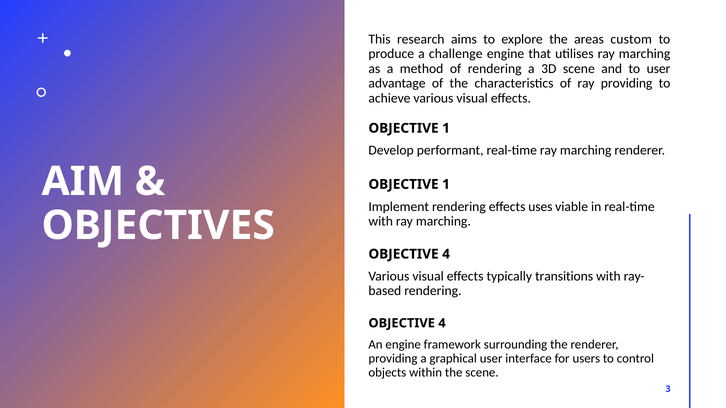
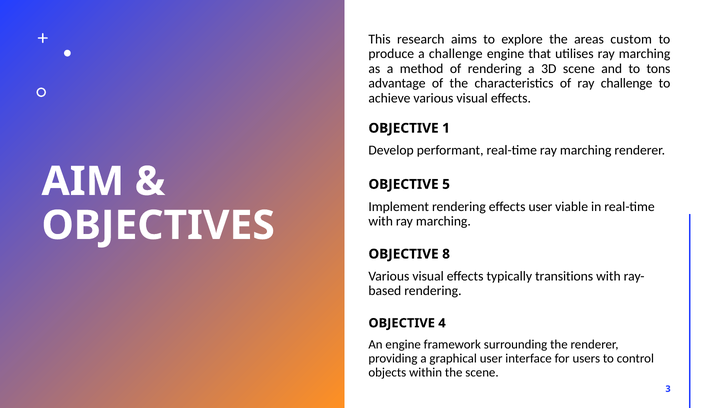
to user: user -> tons
ray providing: providing -> challenge
1 at (446, 184): 1 -> 5
effects uses: uses -> user
4 at (446, 254): 4 -> 8
